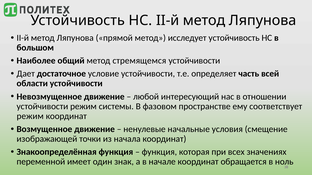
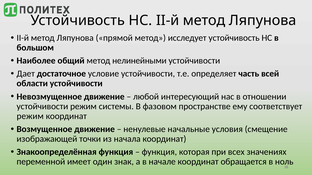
стремящемся: стремящемся -> нелинейными
